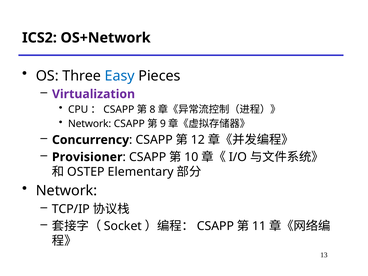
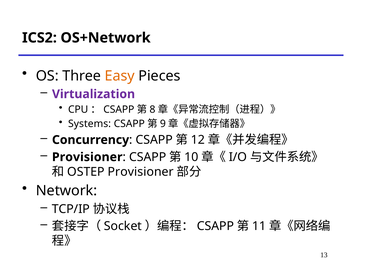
Easy colour: blue -> orange
Network at (90, 124): Network -> Systems
Elementary at (141, 172): Elementary -> Provisioner
